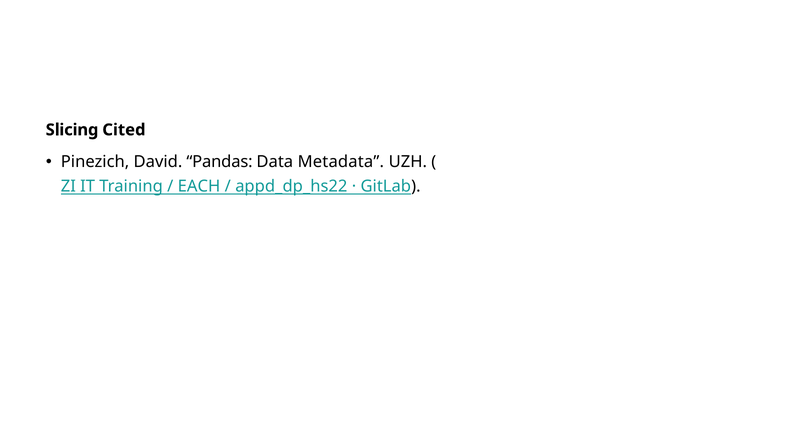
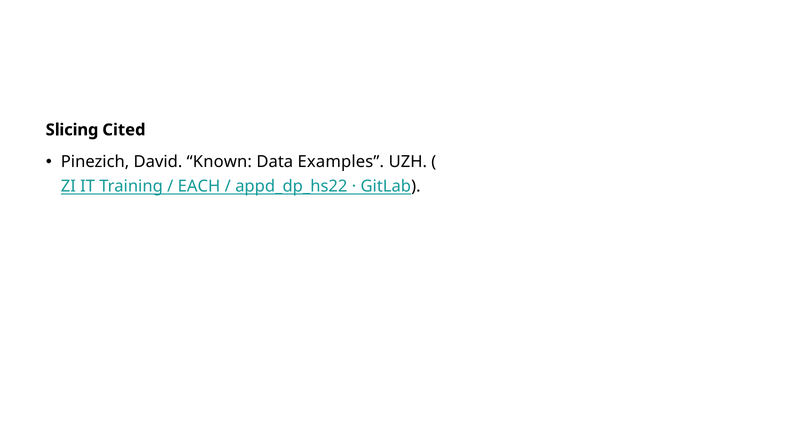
Pandas: Pandas -> Known
Metadata: Metadata -> Examples
